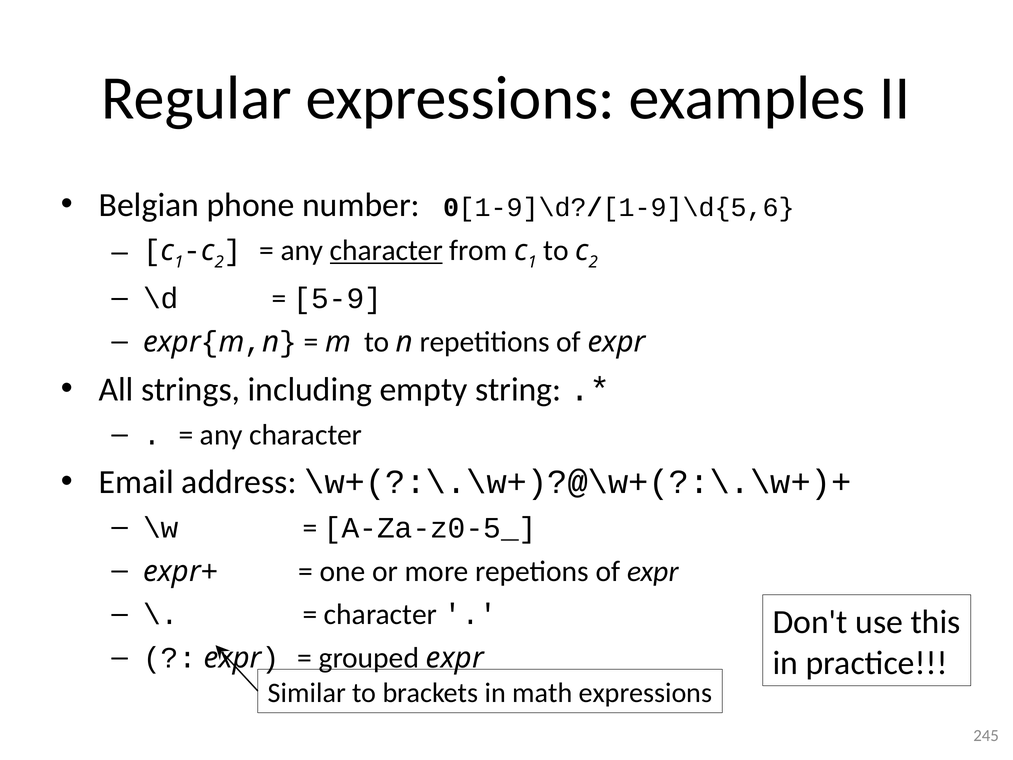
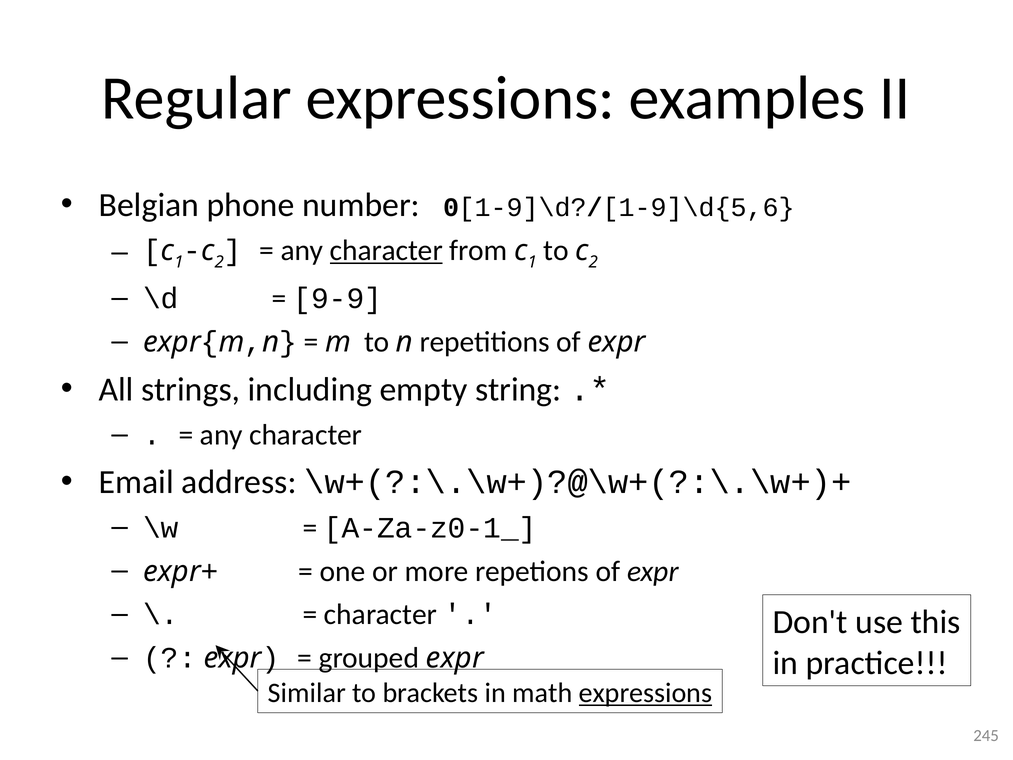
5-9: 5-9 -> 9-9
A-Za-z0-5_: A-Za-z0-5_ -> A-Za-z0-1_
expressions at (645, 693) underline: none -> present
